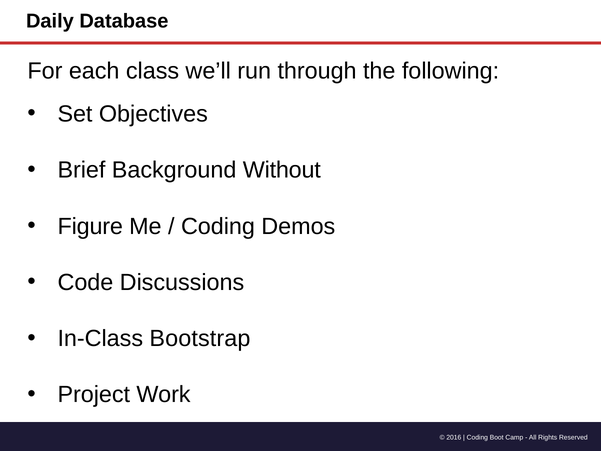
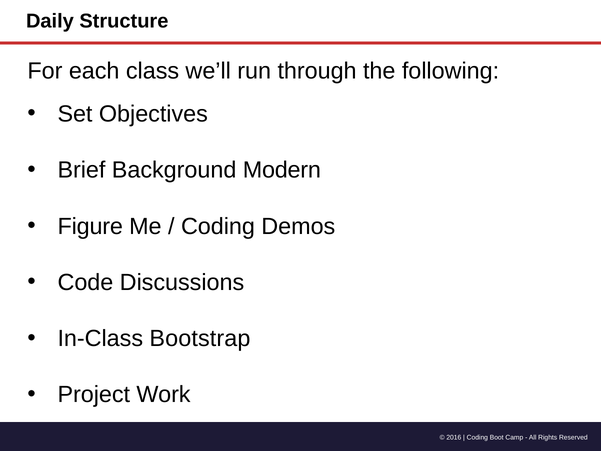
Database: Database -> Structure
Without: Without -> Modern
